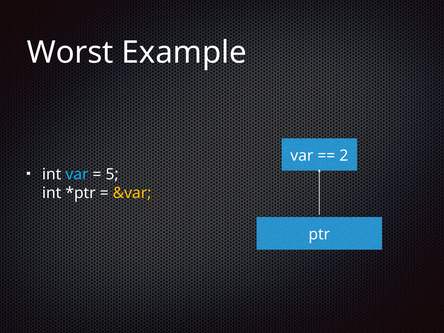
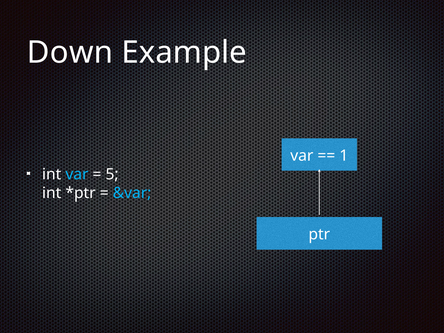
Worst: Worst -> Down
2: 2 -> 1
&var colour: yellow -> light blue
